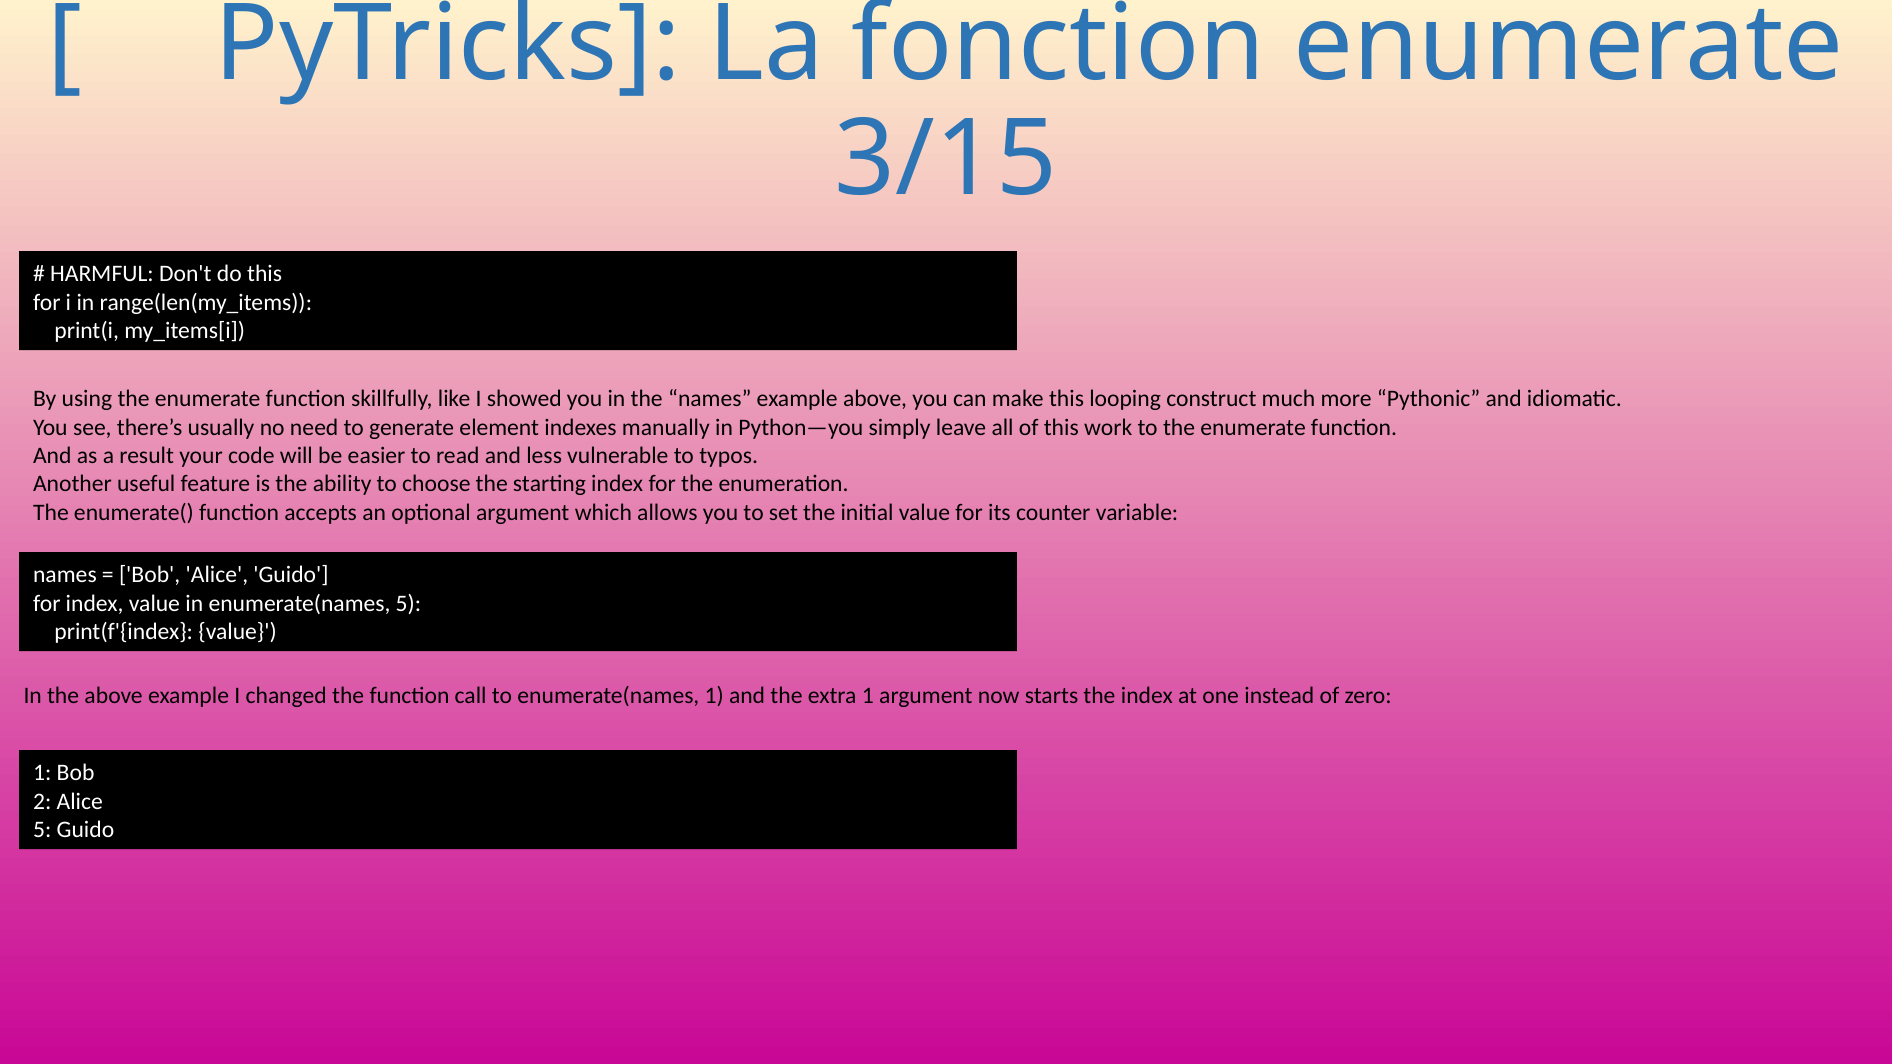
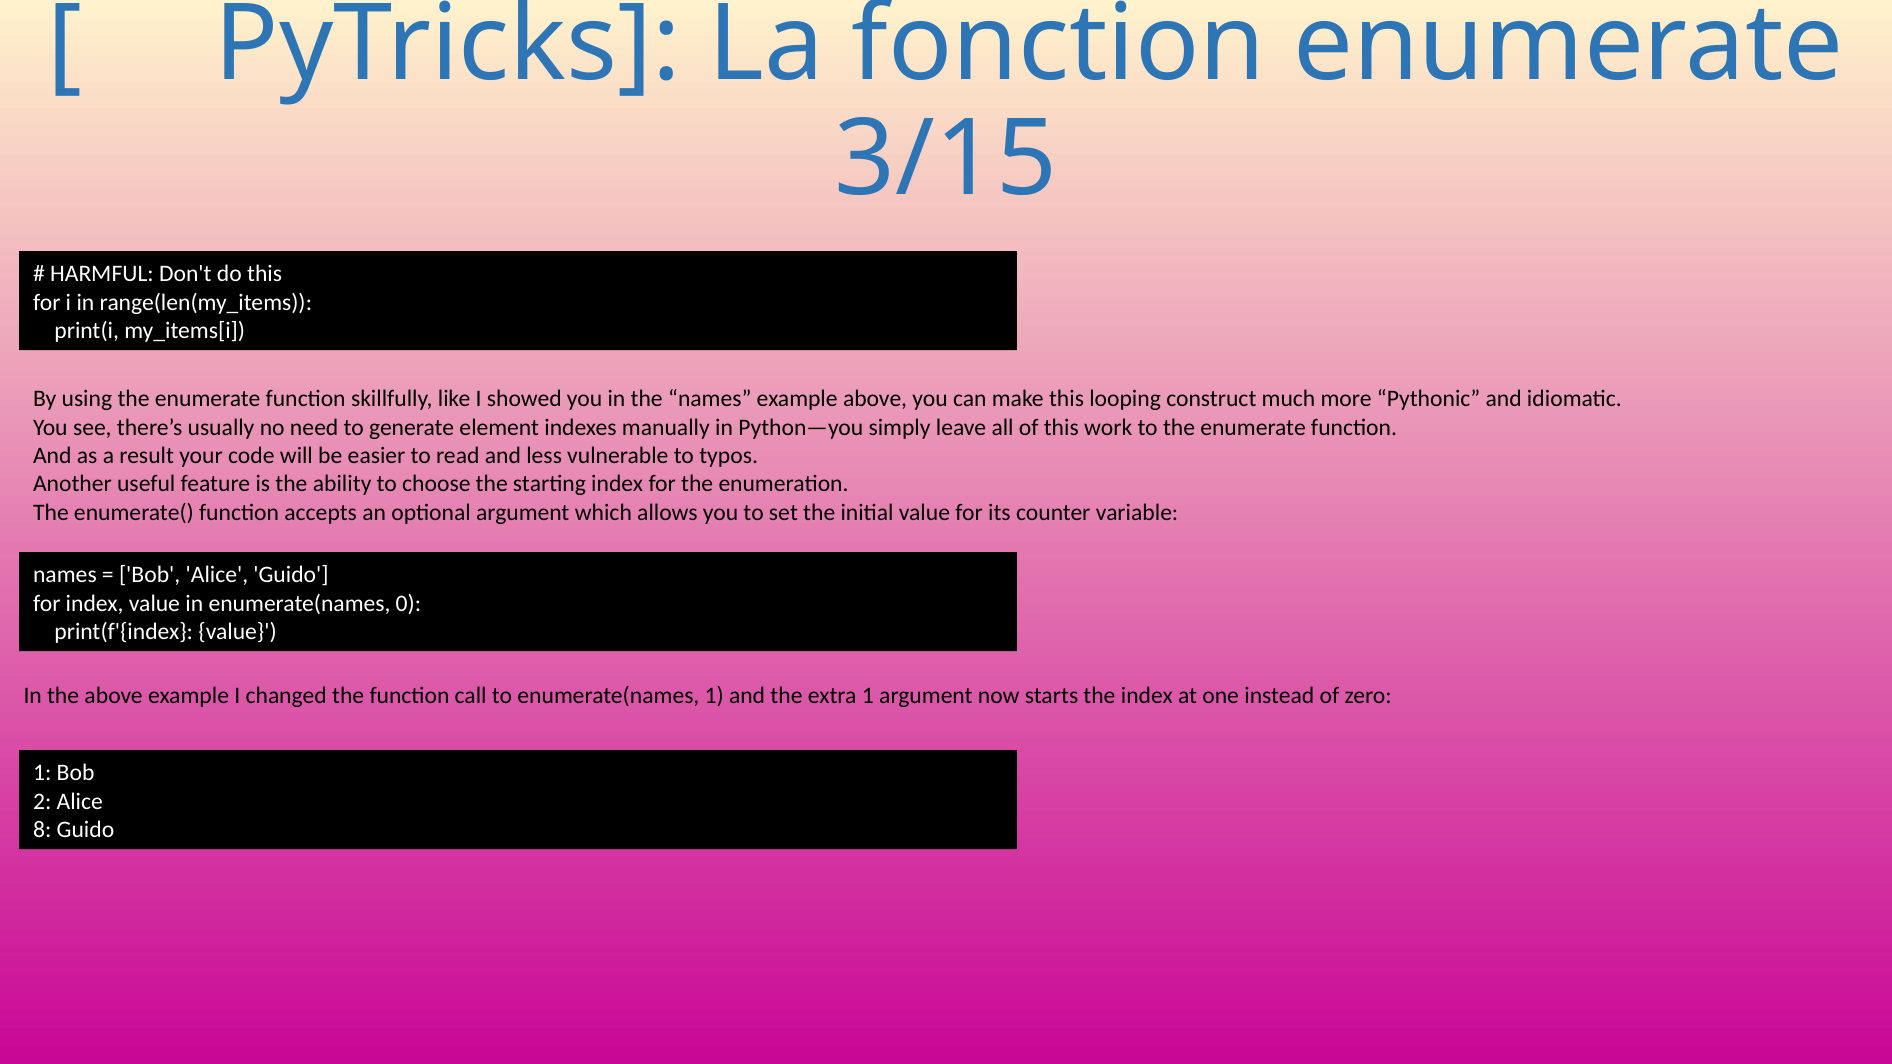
enumerate(names 5: 5 -> 0
5 at (42, 830): 5 -> 8
